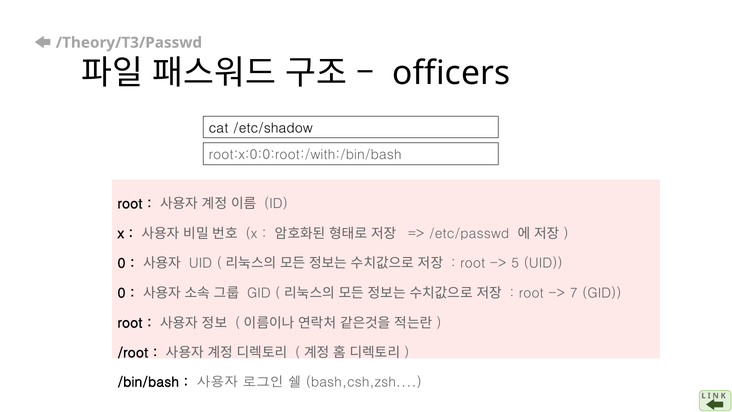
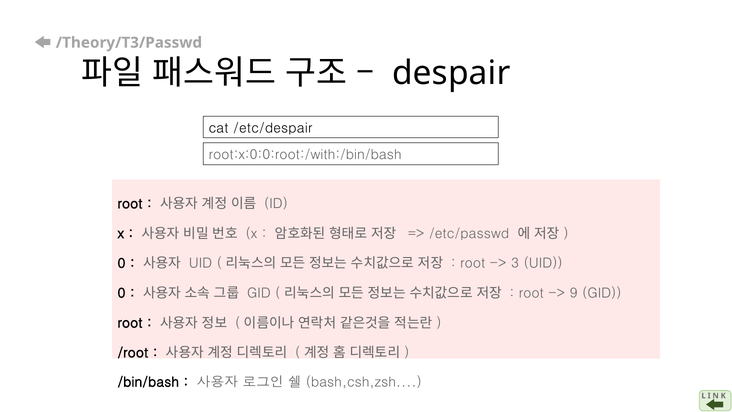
officers: officers -> despair
/etc/shadow: /etc/shadow -> /etc/despair
5: 5 -> 3
7: 7 -> 9
